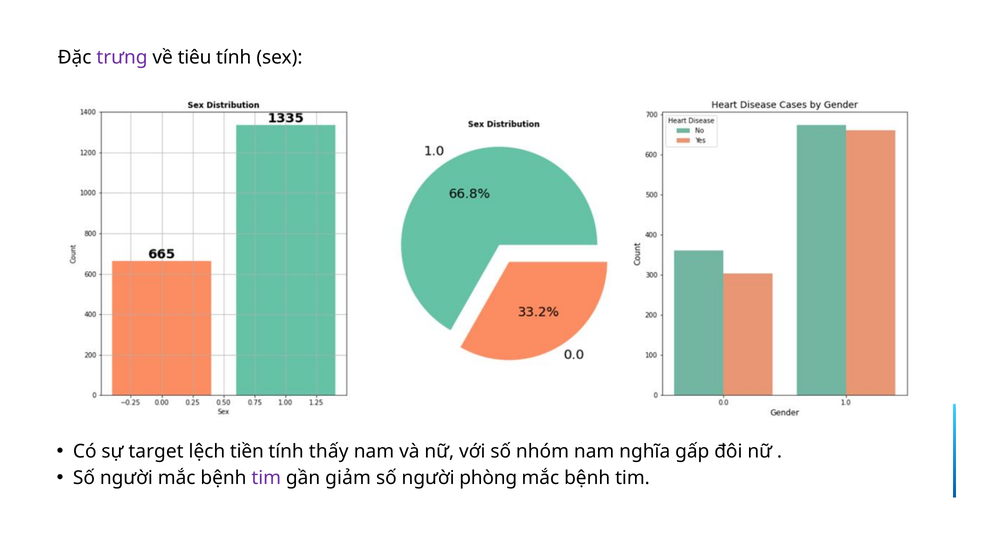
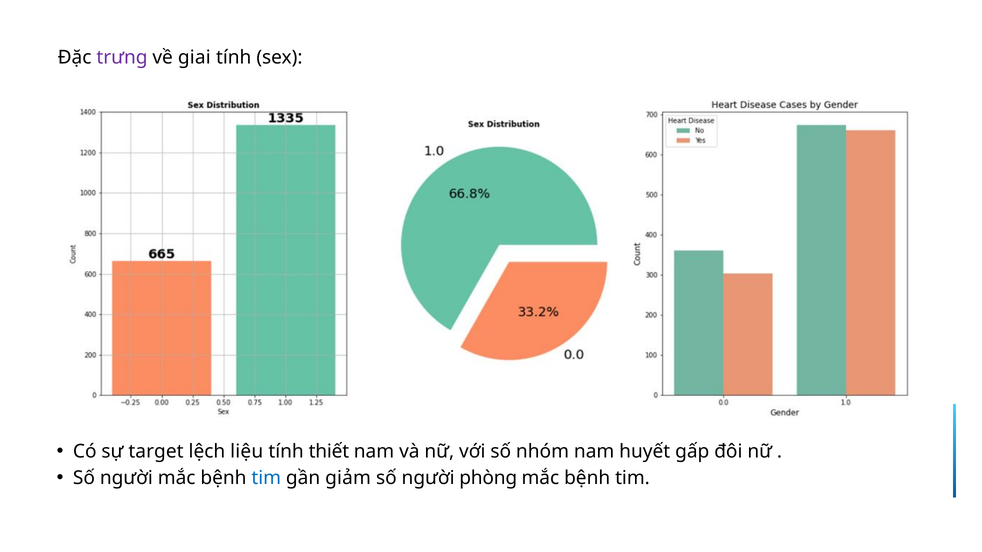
tiêu: tiêu -> giai
tiền: tiền -> liệu
thấy: thấy -> thiết
nghĩa: nghĩa -> huyết
tim at (266, 478) colour: purple -> blue
